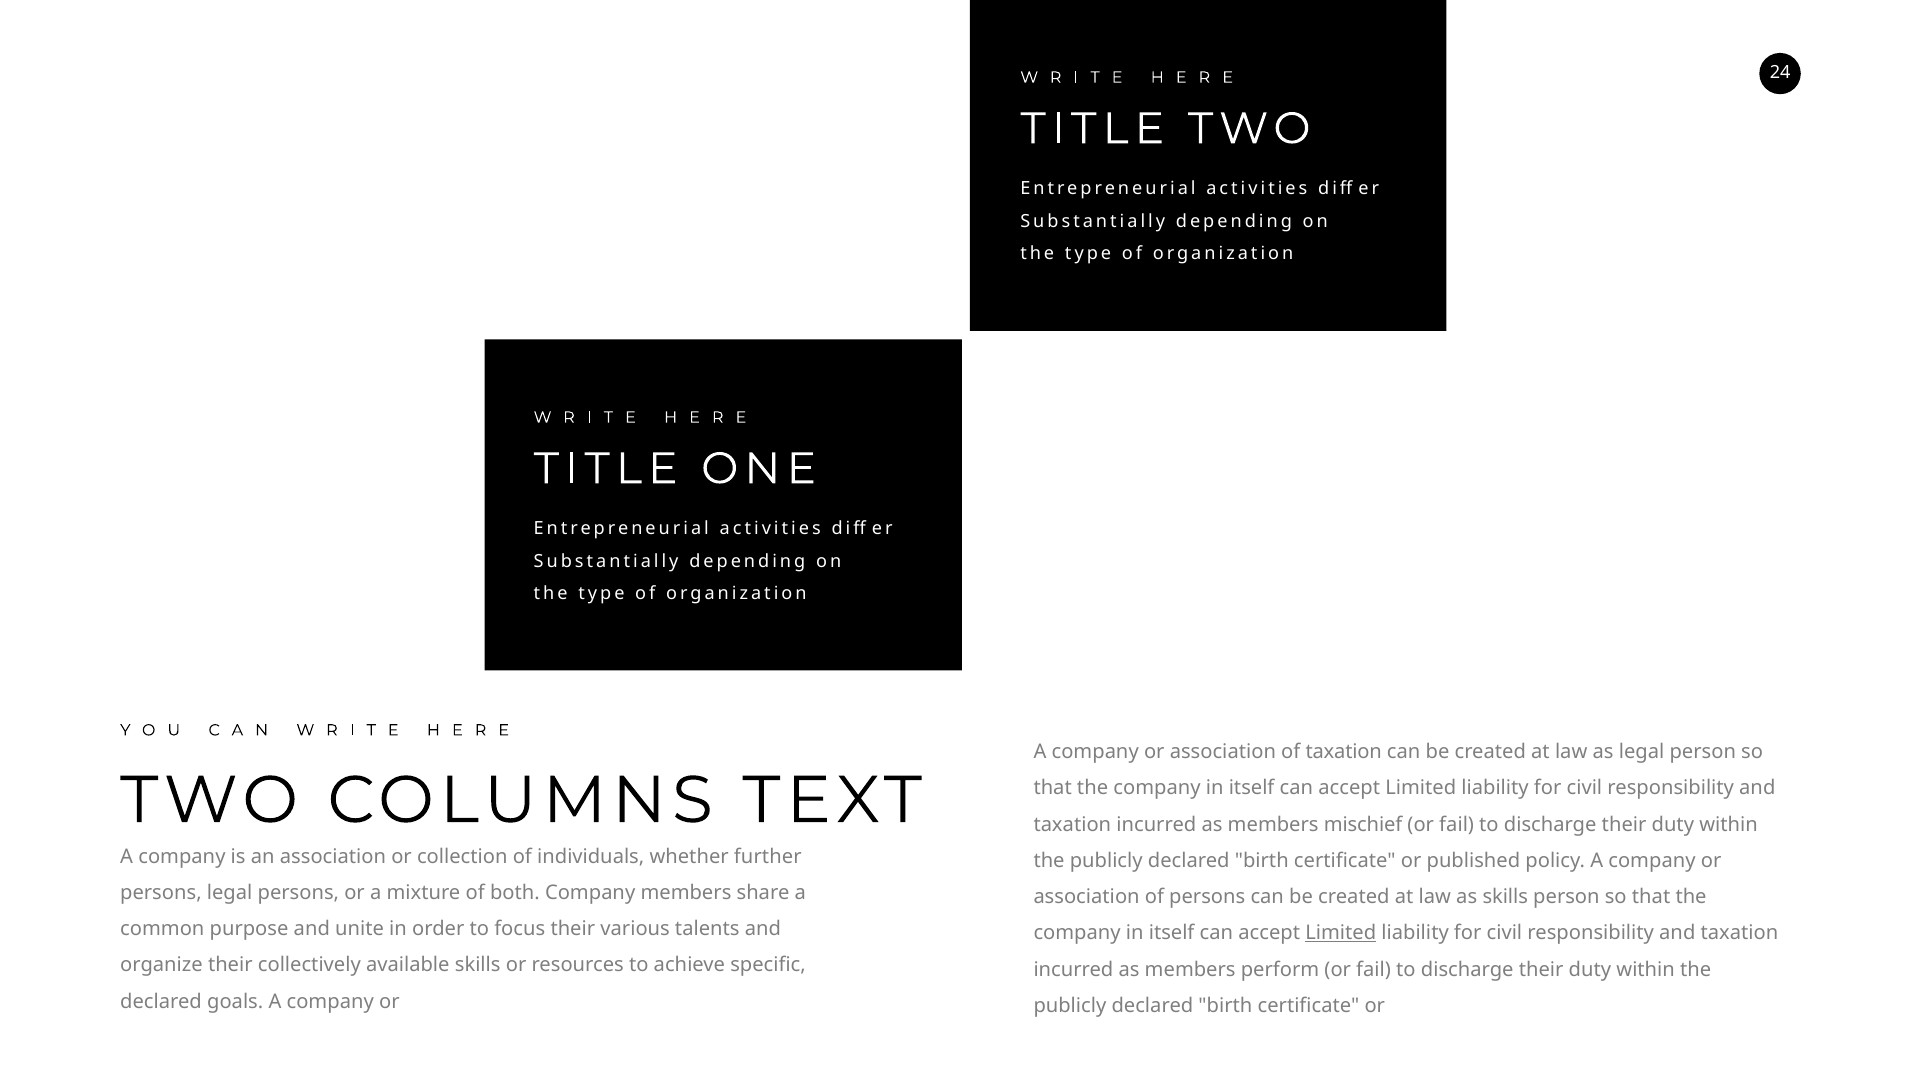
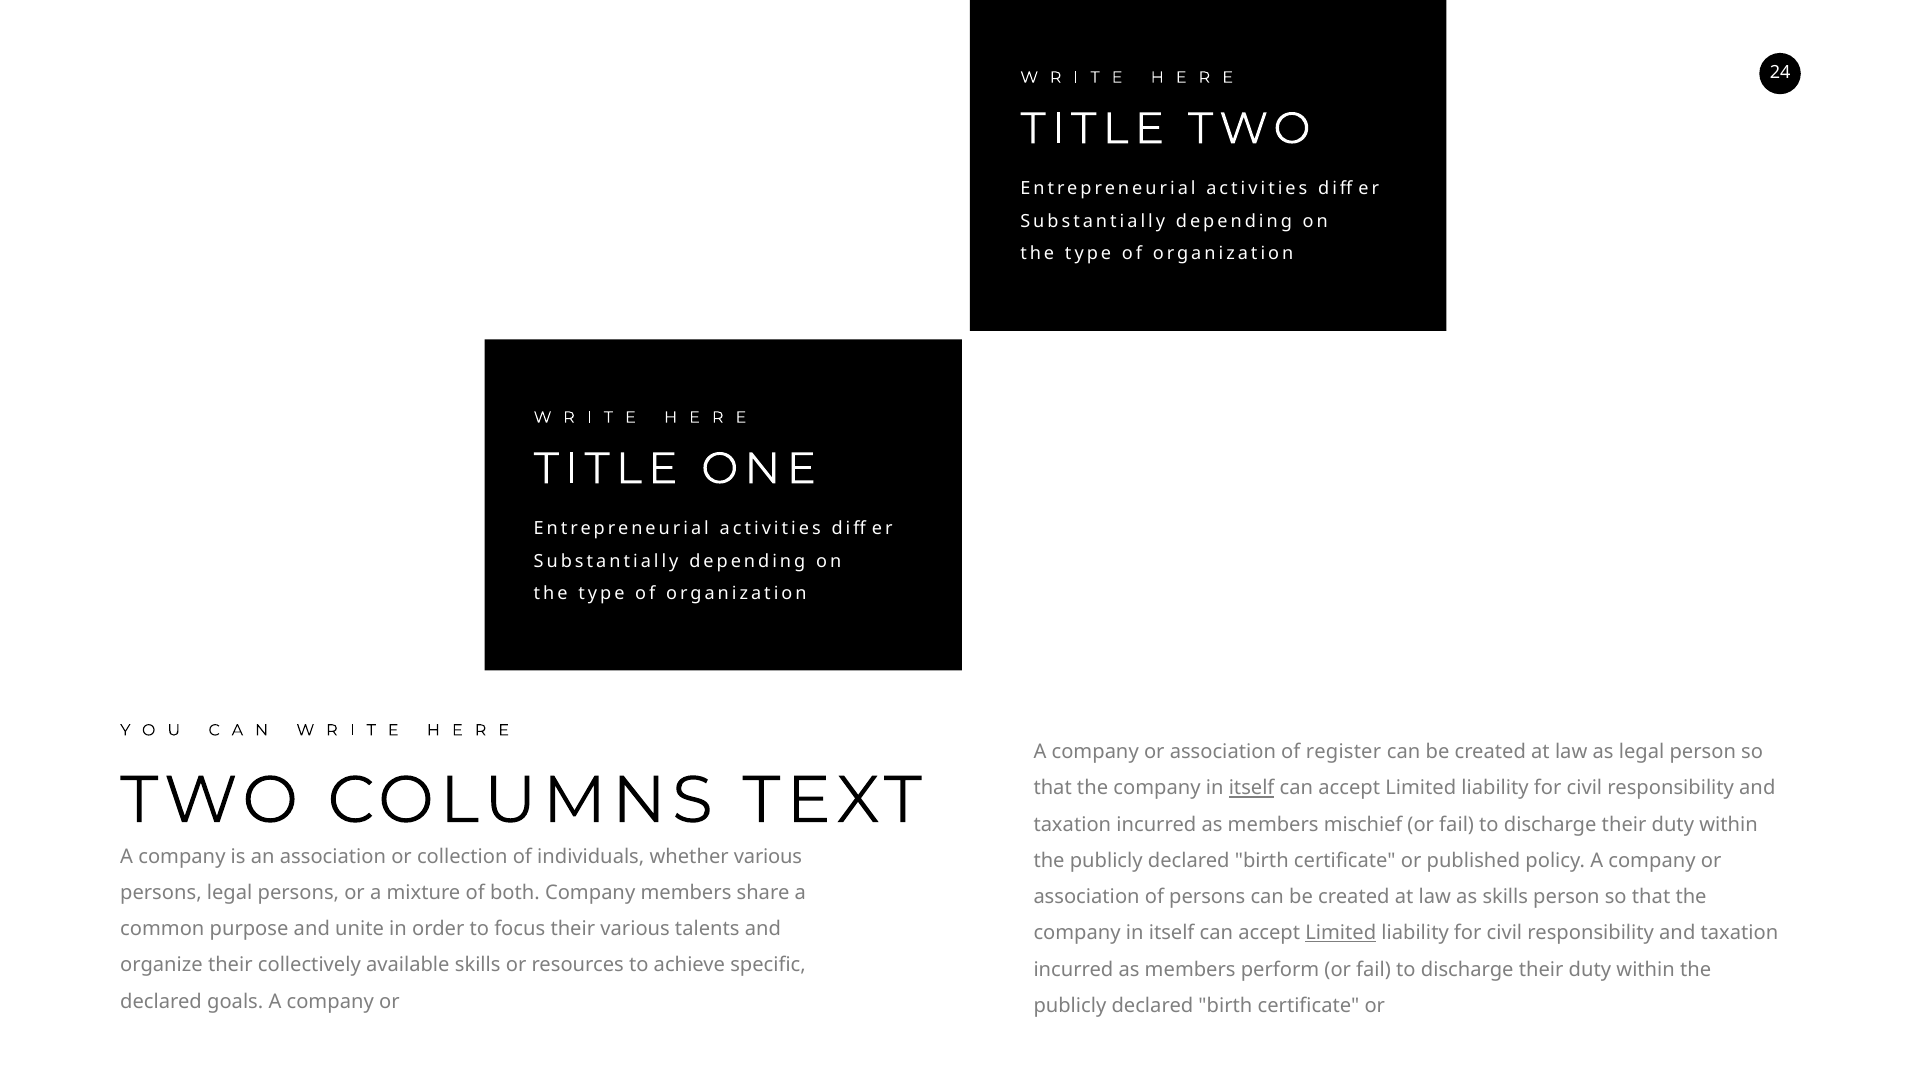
of taxation: taxation -> register
itself at (1252, 788) underline: none -> present
whether further: further -> various
